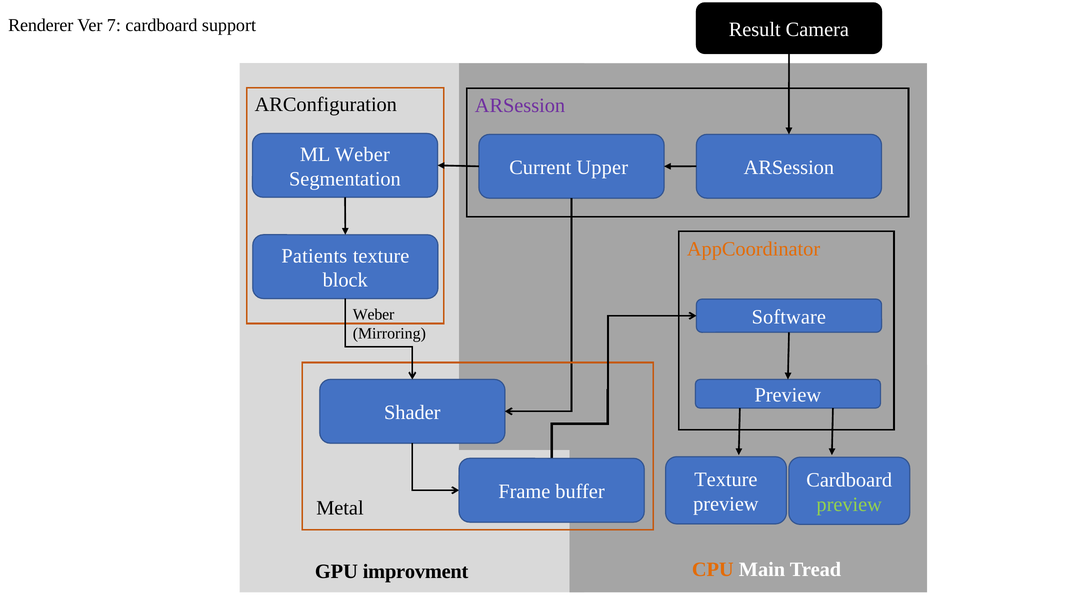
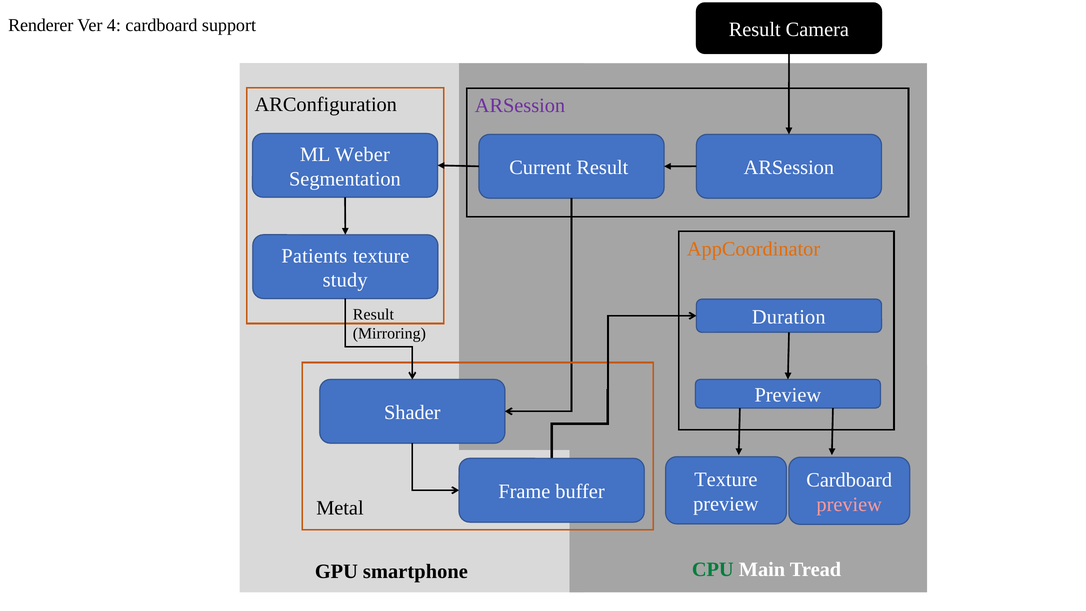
7: 7 -> 4
Current Upper: Upper -> Result
block: block -> study
Weber at (374, 314): Weber -> Result
Software: Software -> Duration
preview at (849, 504) colour: light green -> pink
CPU colour: orange -> green
improvment: improvment -> smartphone
